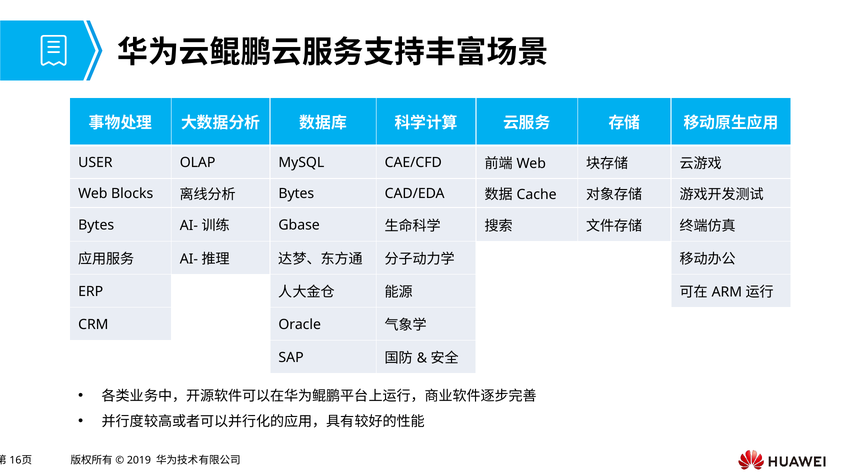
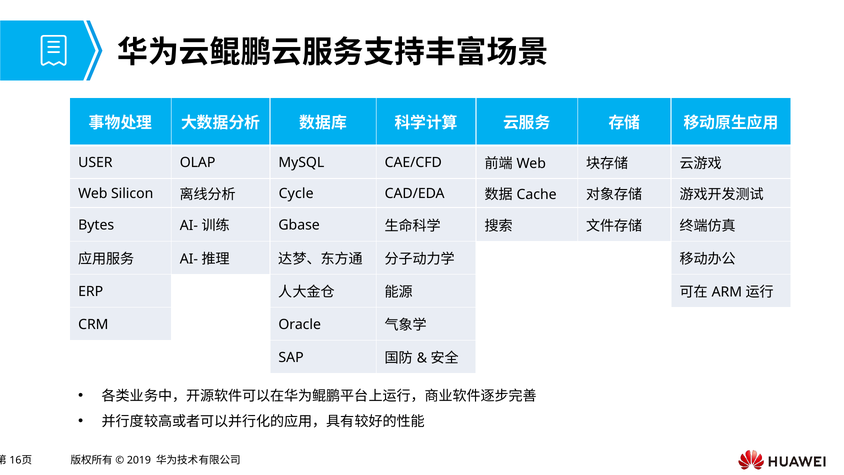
Blocks: Blocks -> Silicon
Bytes at (296, 194): Bytes -> Cycle
